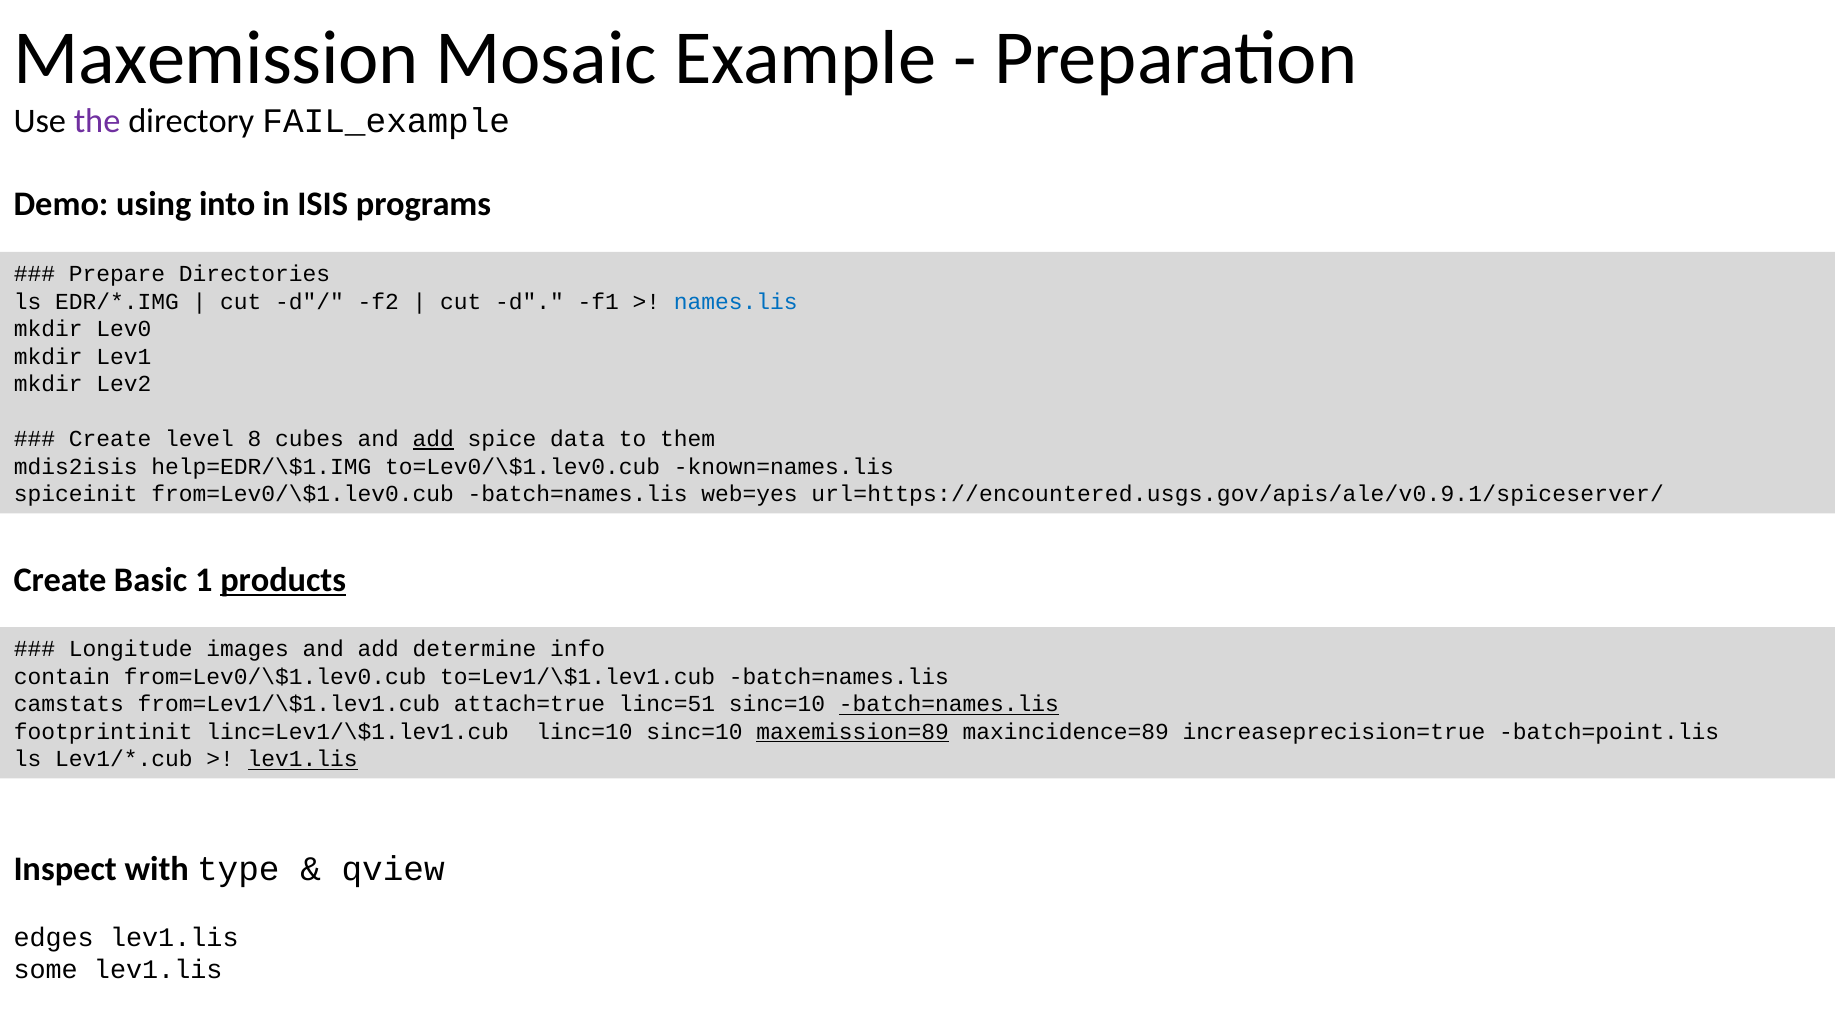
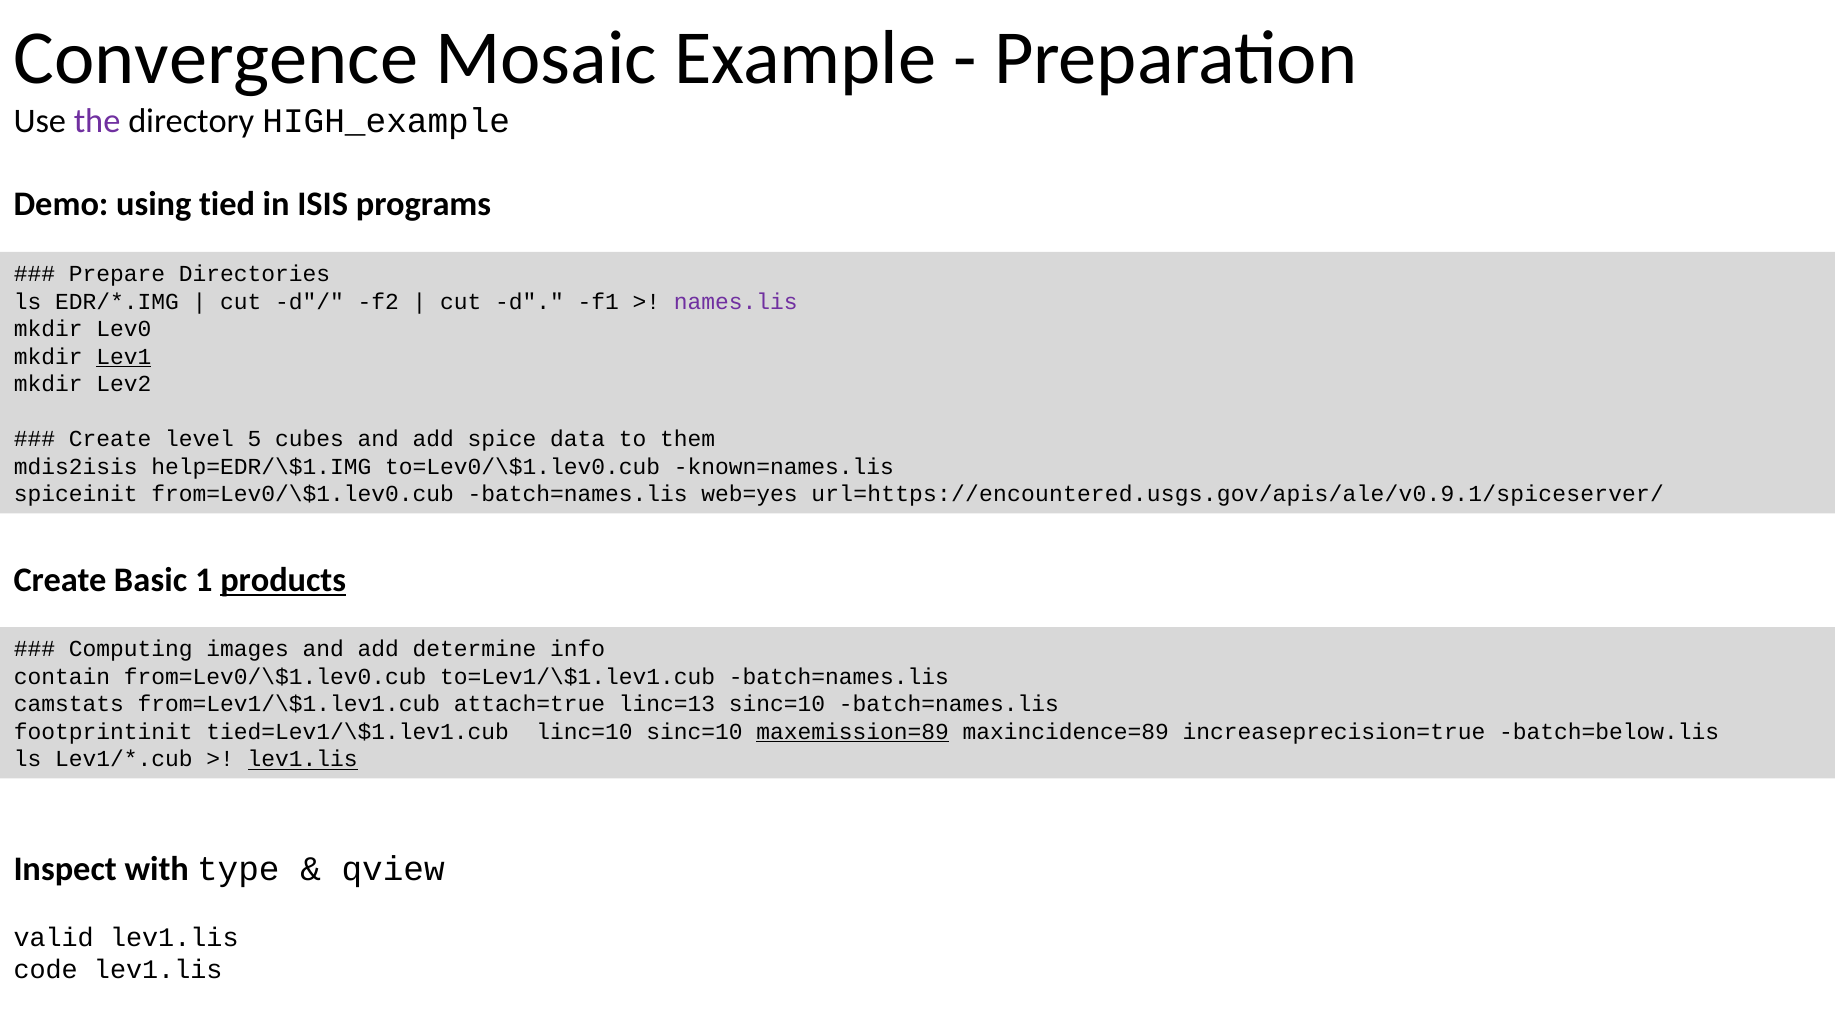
Maxemission: Maxemission -> Convergence
FAIL_example: FAIL_example -> HIGH_example
into: into -> tied
names.lis colour: blue -> purple
Lev1 underline: none -> present
8: 8 -> 5
add at (433, 439) underline: present -> none
Longitude: Longitude -> Computing
linc=51: linc=51 -> linc=13
batch=names.lis at (949, 705) underline: present -> none
linc=Lev1/\$1.lev1.cub: linc=Lev1/\$1.lev1.cub -> tied=Lev1/\$1.lev1.cub
batch=point.lis: batch=point.lis -> batch=below.lis
edges: edges -> valid
some: some -> code
